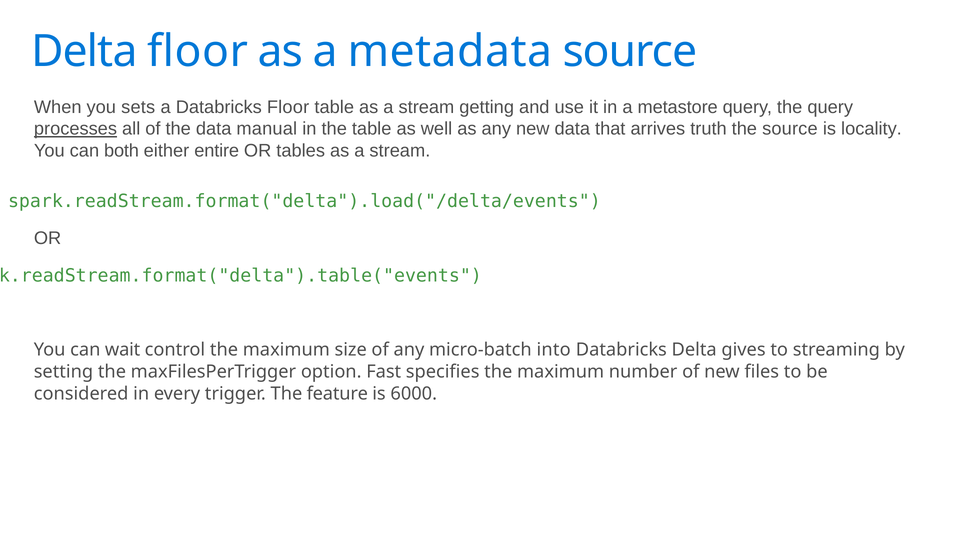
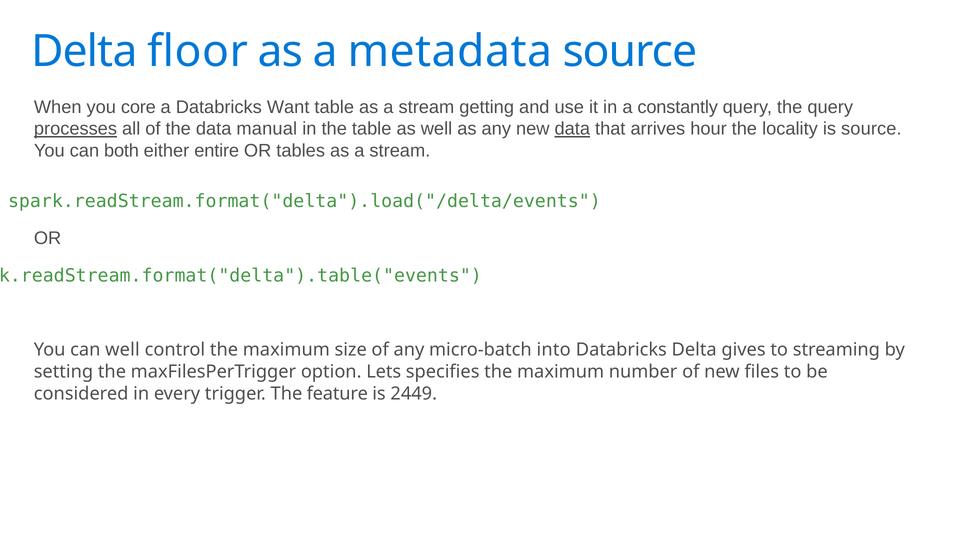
sets: sets -> core
Databricks Floor: Floor -> Want
metastore: metastore -> constantly
data at (572, 129) underline: none -> present
truth: truth -> hour
the source: source -> locality
is locality: locality -> source
can wait: wait -> well
Fast: Fast -> Lets
6000: 6000 -> 2449
